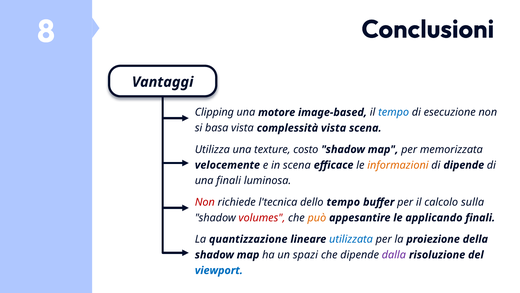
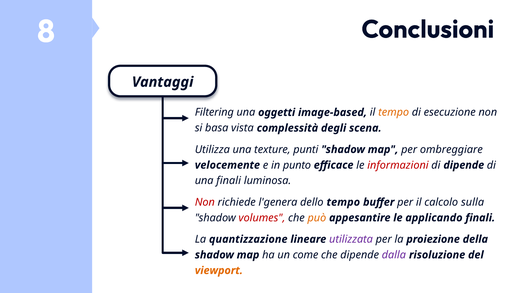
Clipping: Clipping -> Filtering
motore: motore -> oggetti
tempo at (394, 112) colour: blue -> orange
complessità vista: vista -> degli
costo: costo -> punti
memorizzata: memorizzata -> ombreggiare
in scena: scena -> punto
informazioni colour: orange -> red
l'tecnica: l'tecnica -> l'genera
utilizzata colour: blue -> purple
spazi: spazi -> come
viewport colour: blue -> orange
